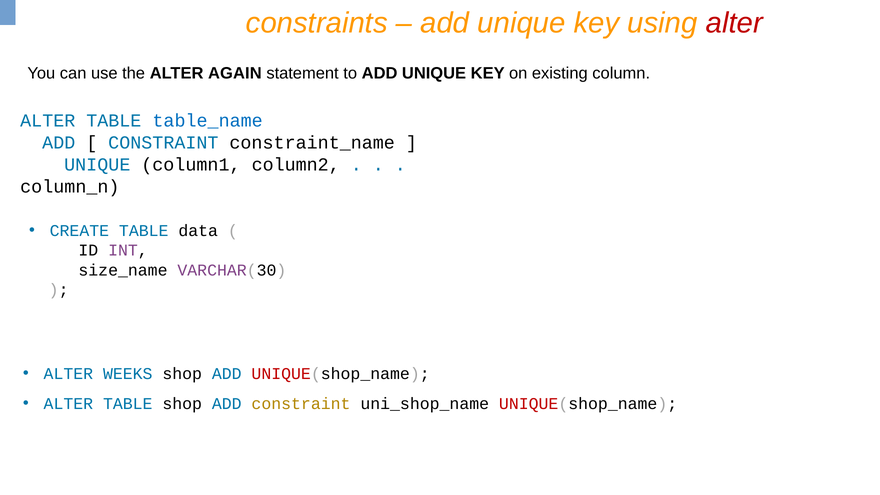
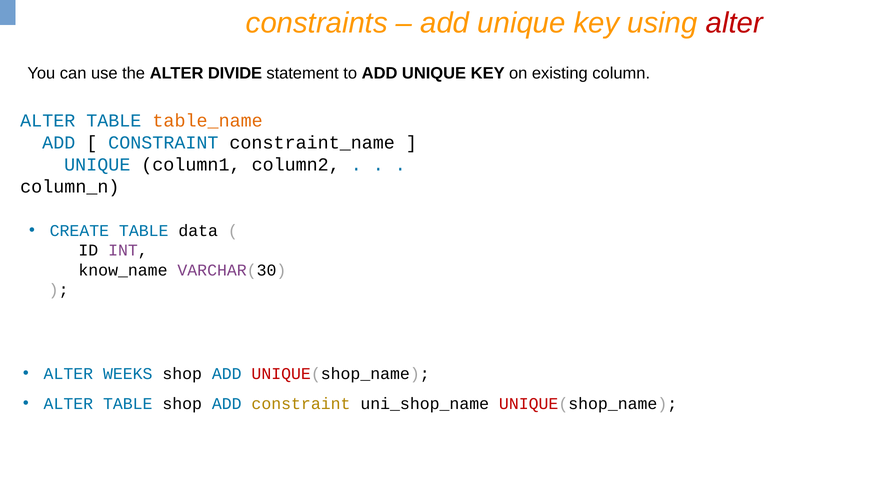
AGAIN: AGAIN -> DIVIDE
table_name colour: blue -> orange
size_name: size_name -> know_name
